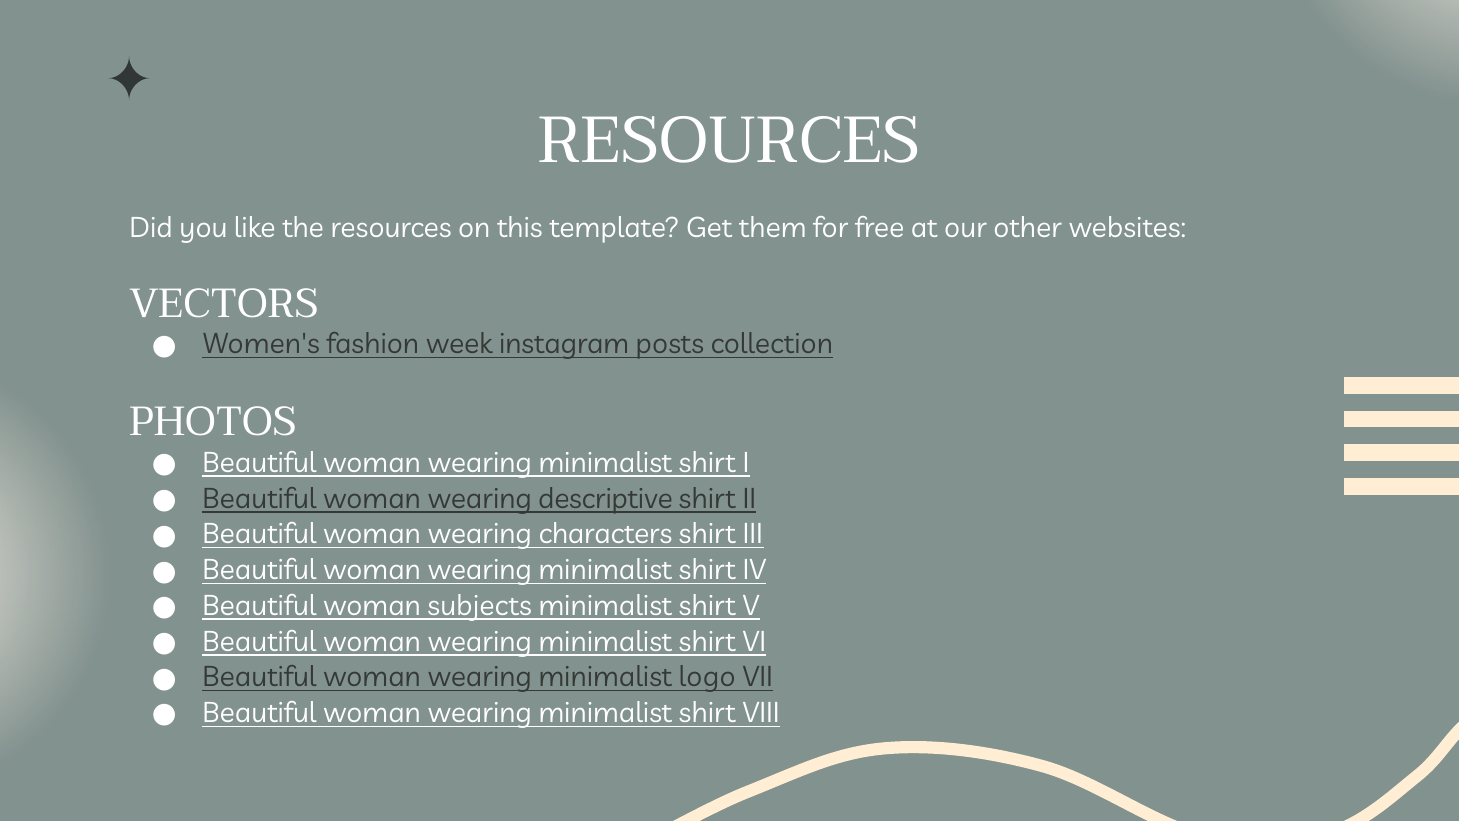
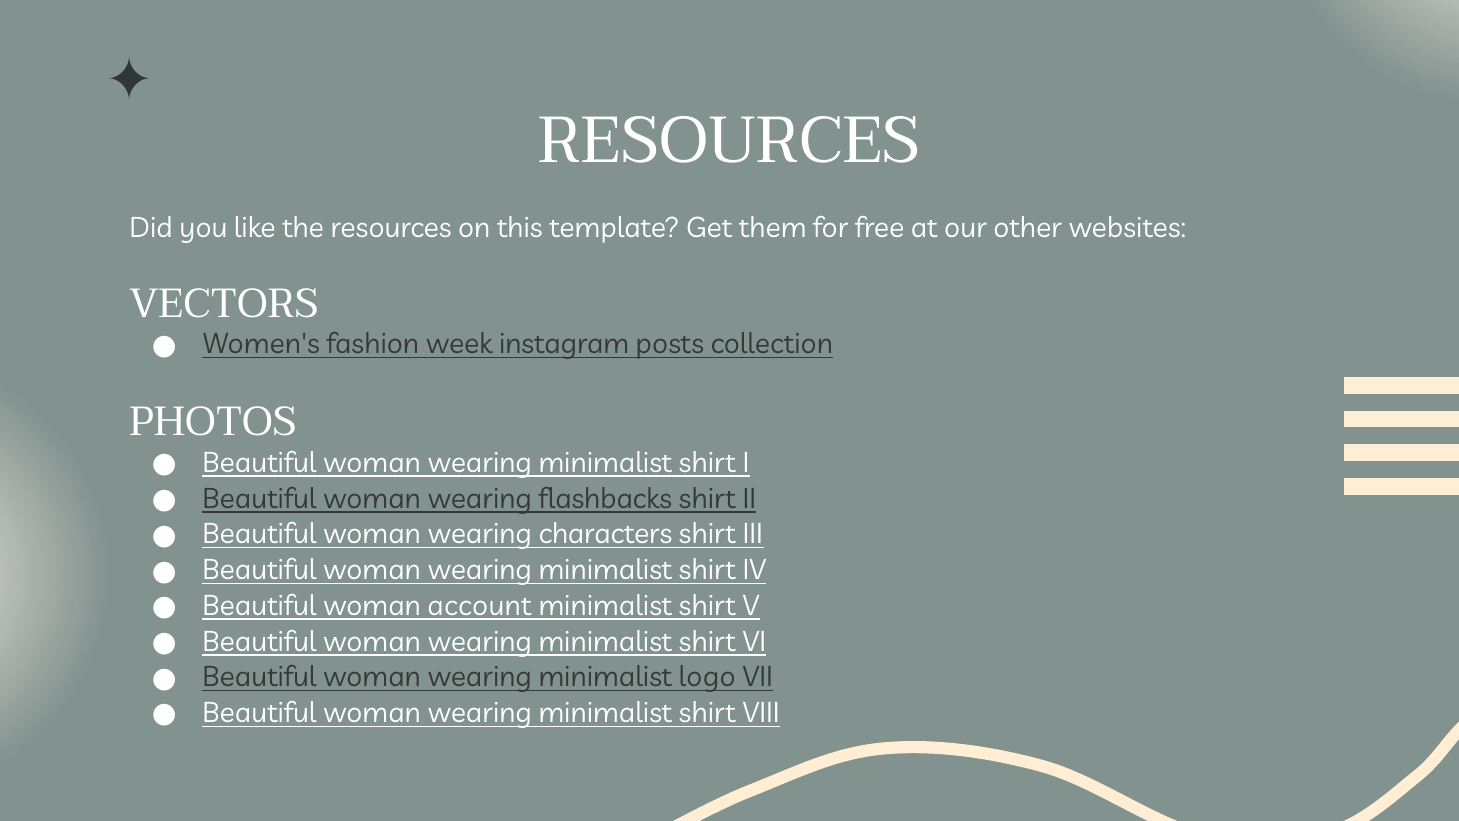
descriptive: descriptive -> flashbacks
subjects: subjects -> account
